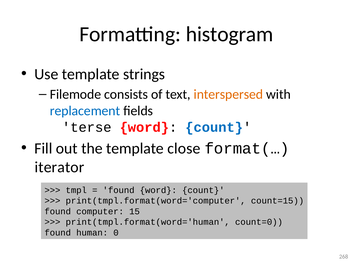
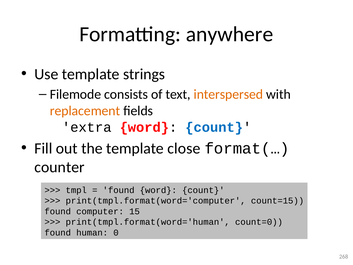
histogram: histogram -> anywhere
replacement colour: blue -> orange
terse: terse -> extra
iterator: iterator -> counter
